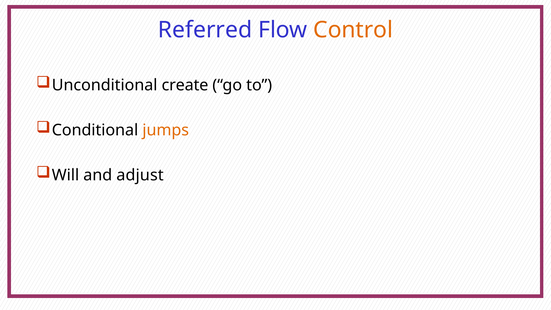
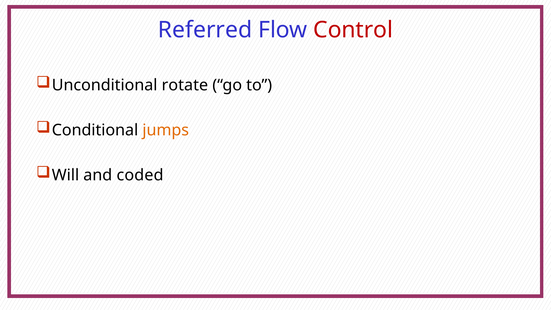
Control colour: orange -> red
create: create -> rotate
adjust: adjust -> coded
